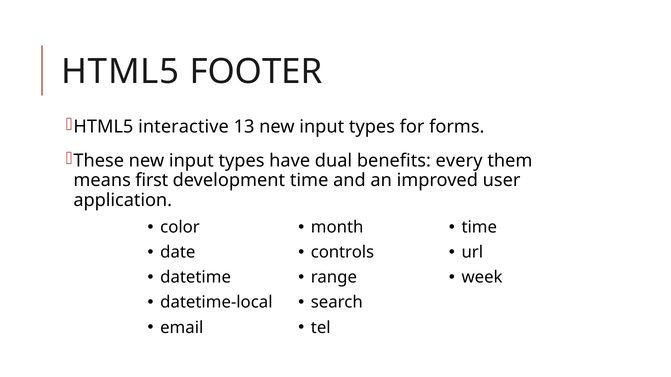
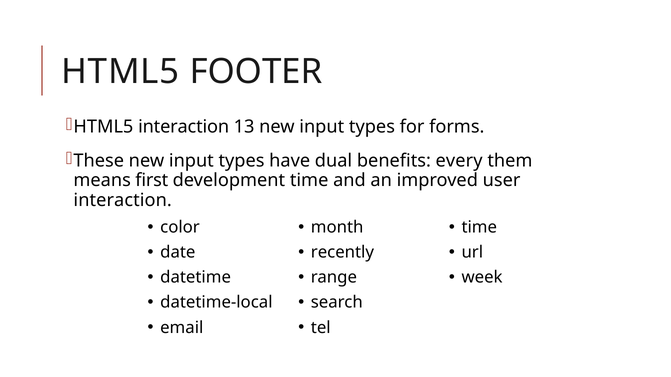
HTML5 interactive: interactive -> interaction
application at (123, 200): application -> interaction
controls: controls -> recently
